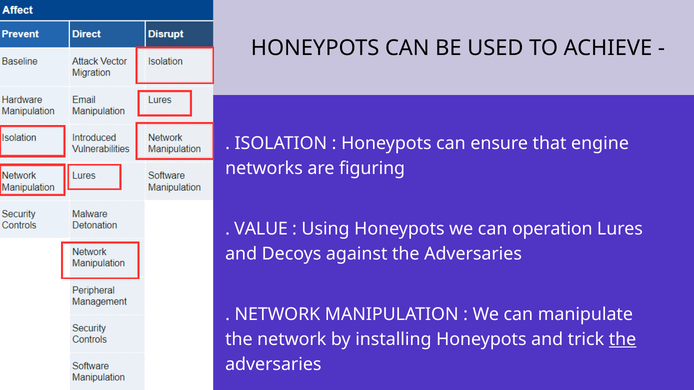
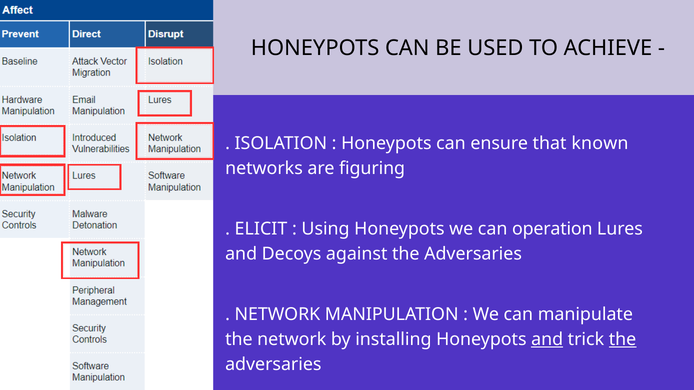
engine: engine -> known
VALUE: VALUE -> ELICIT
and at (547, 340) underline: none -> present
